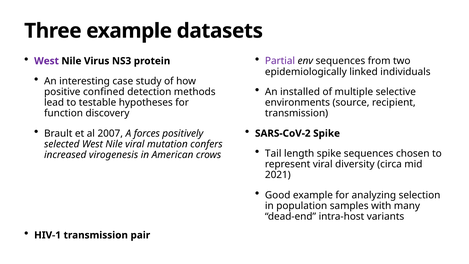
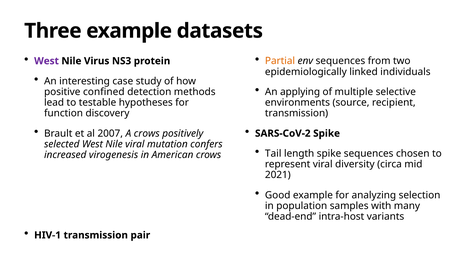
Partial colour: purple -> orange
installed: installed -> applying
A forces: forces -> crows
